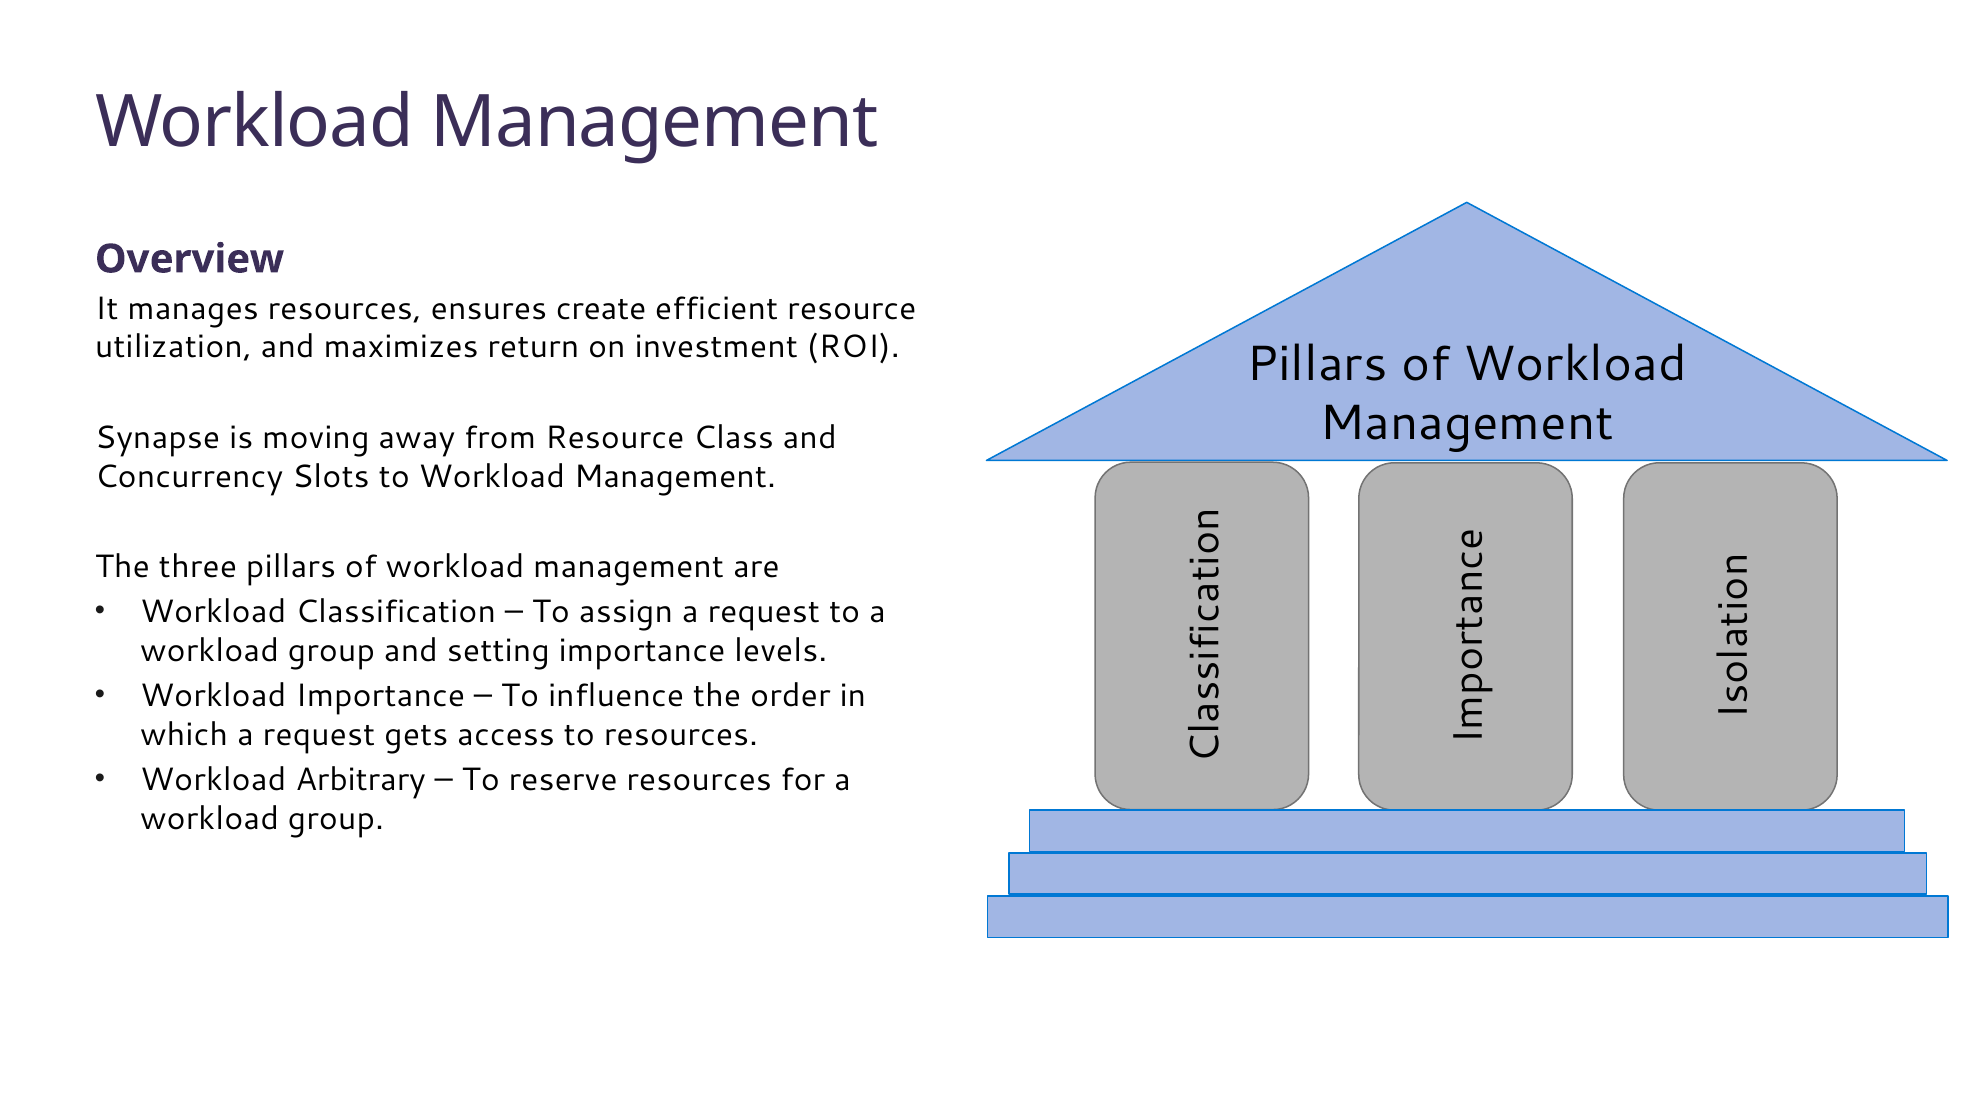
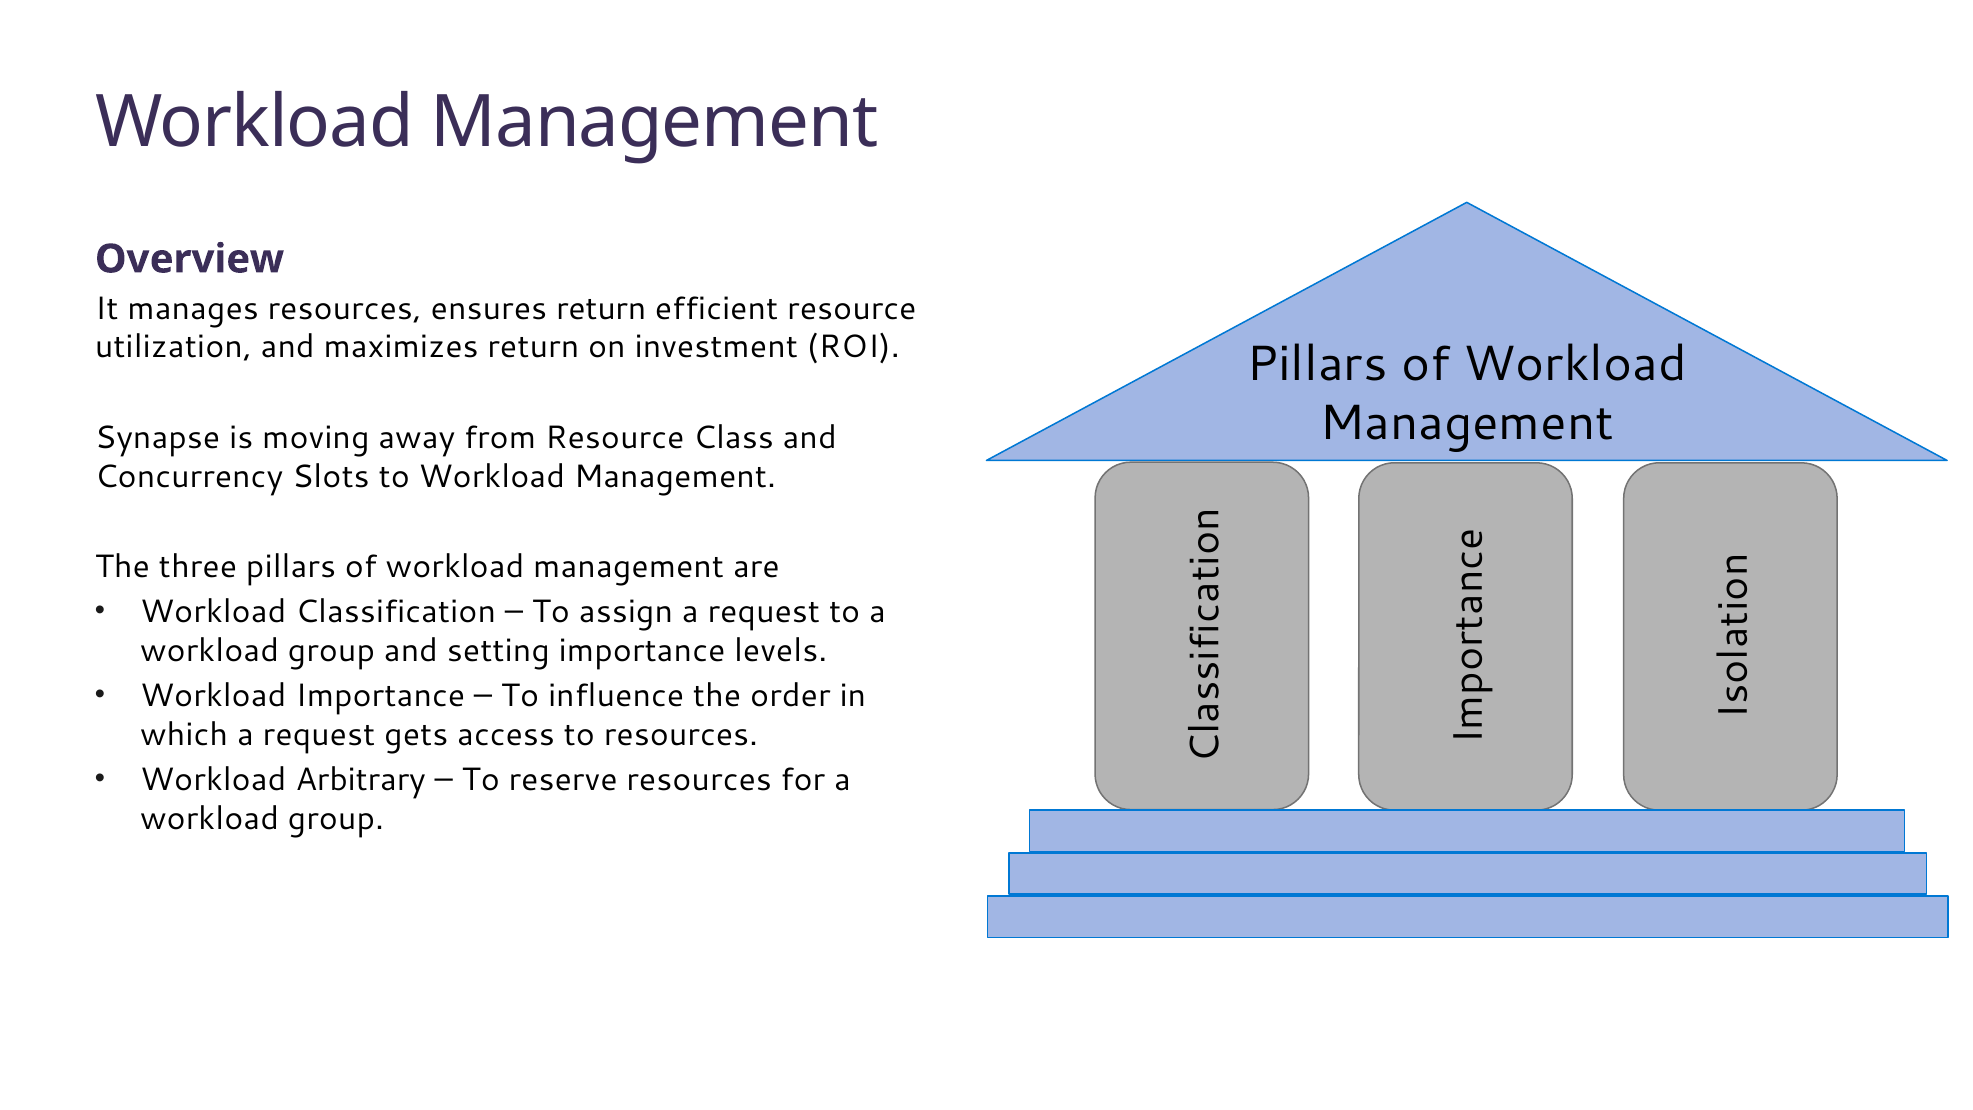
ensures create: create -> return
